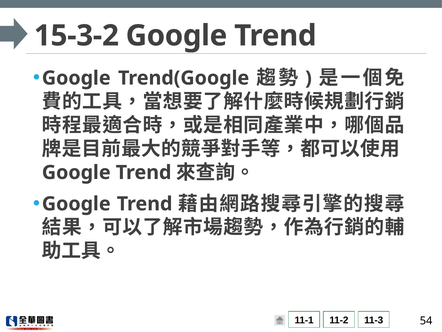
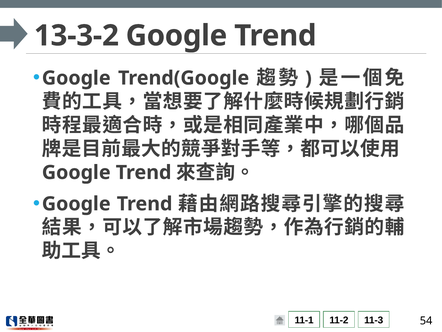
15-3-2: 15-3-2 -> 13-3-2
